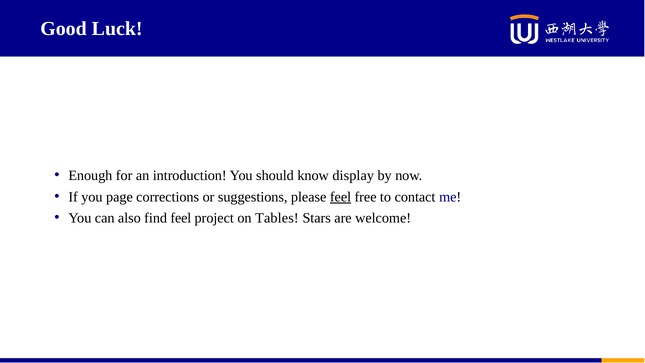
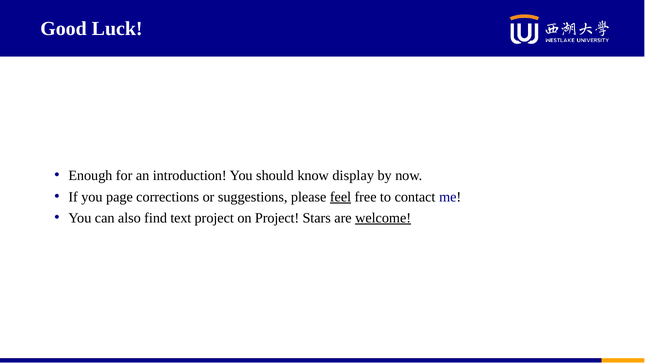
find feel: feel -> text
on Tables: Tables -> Project
welcome underline: none -> present
